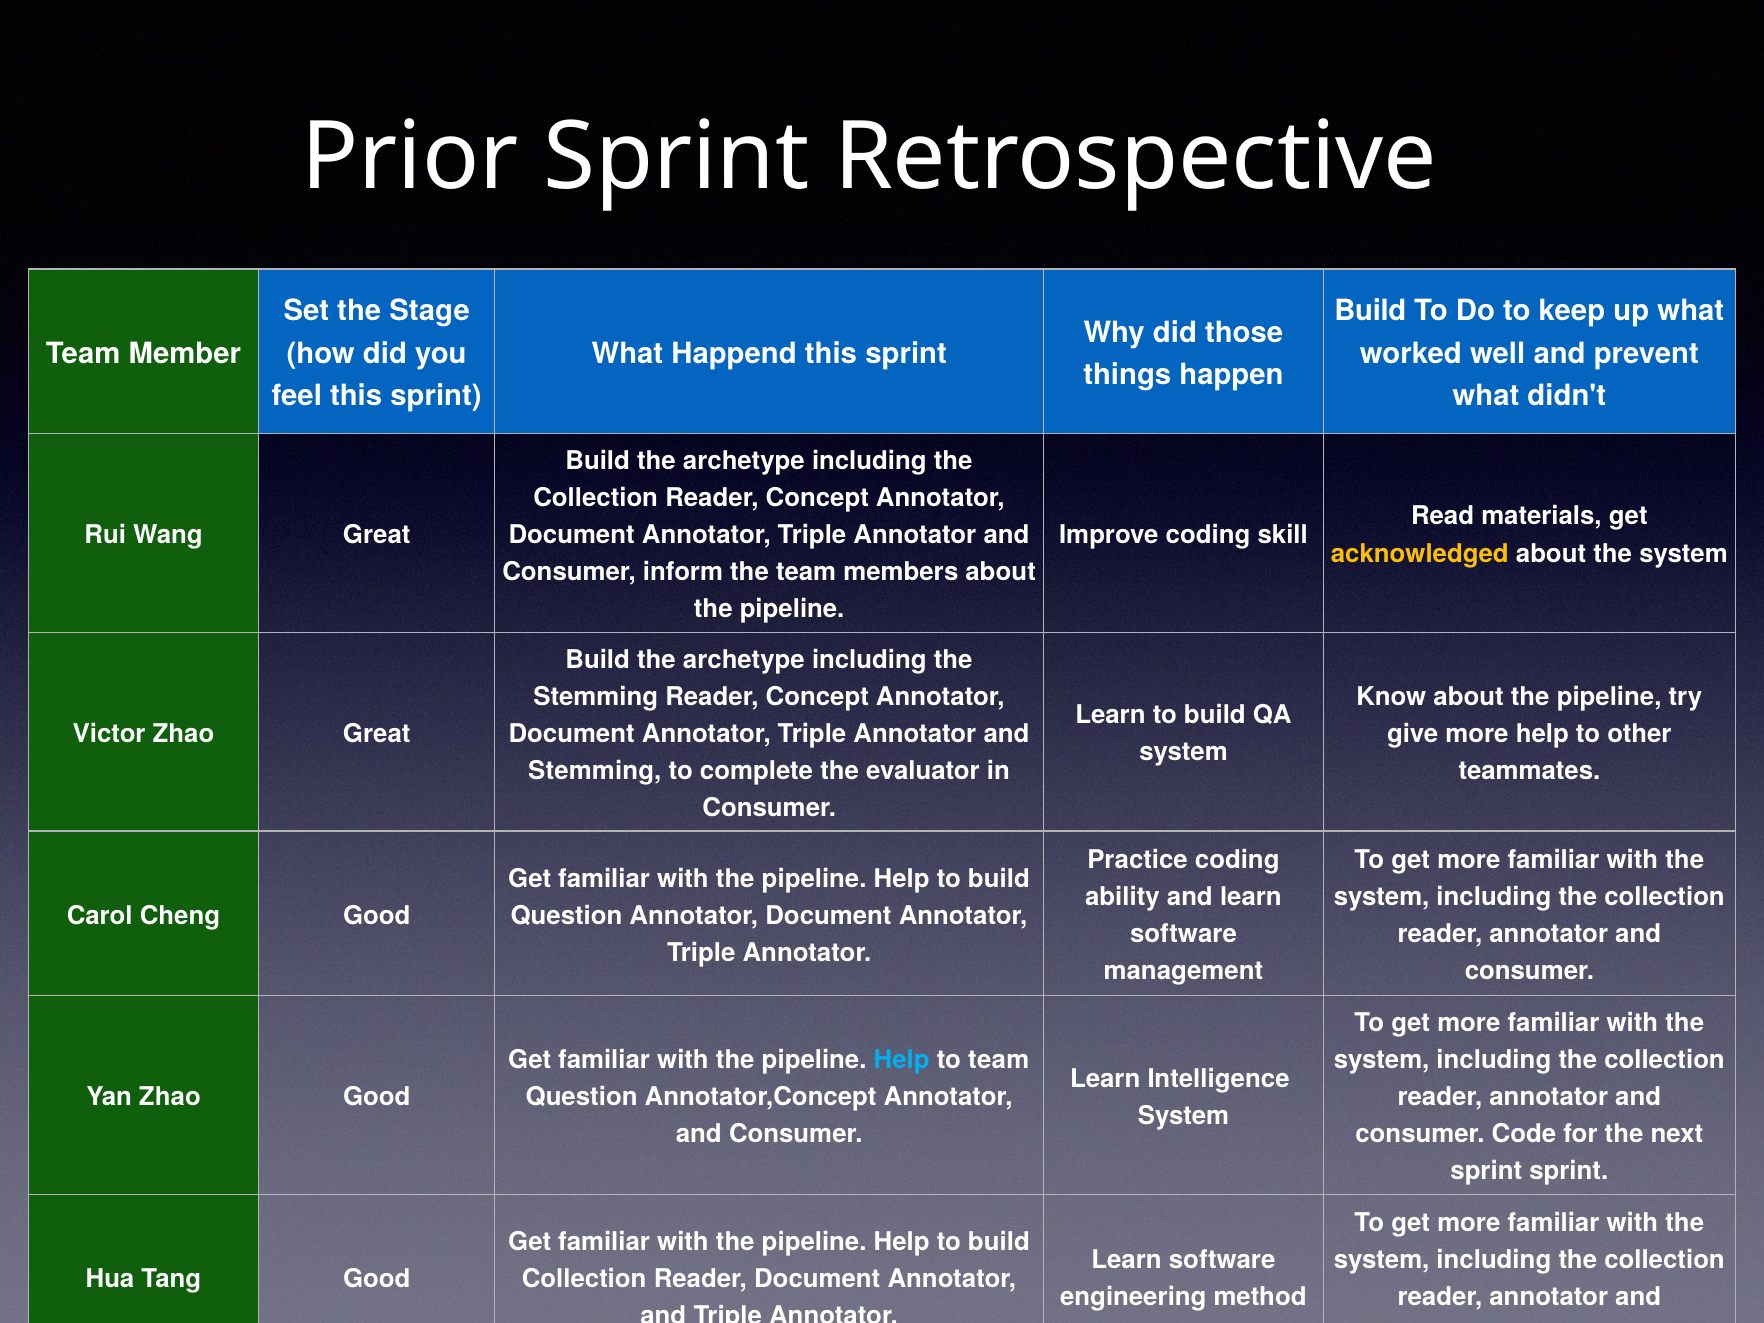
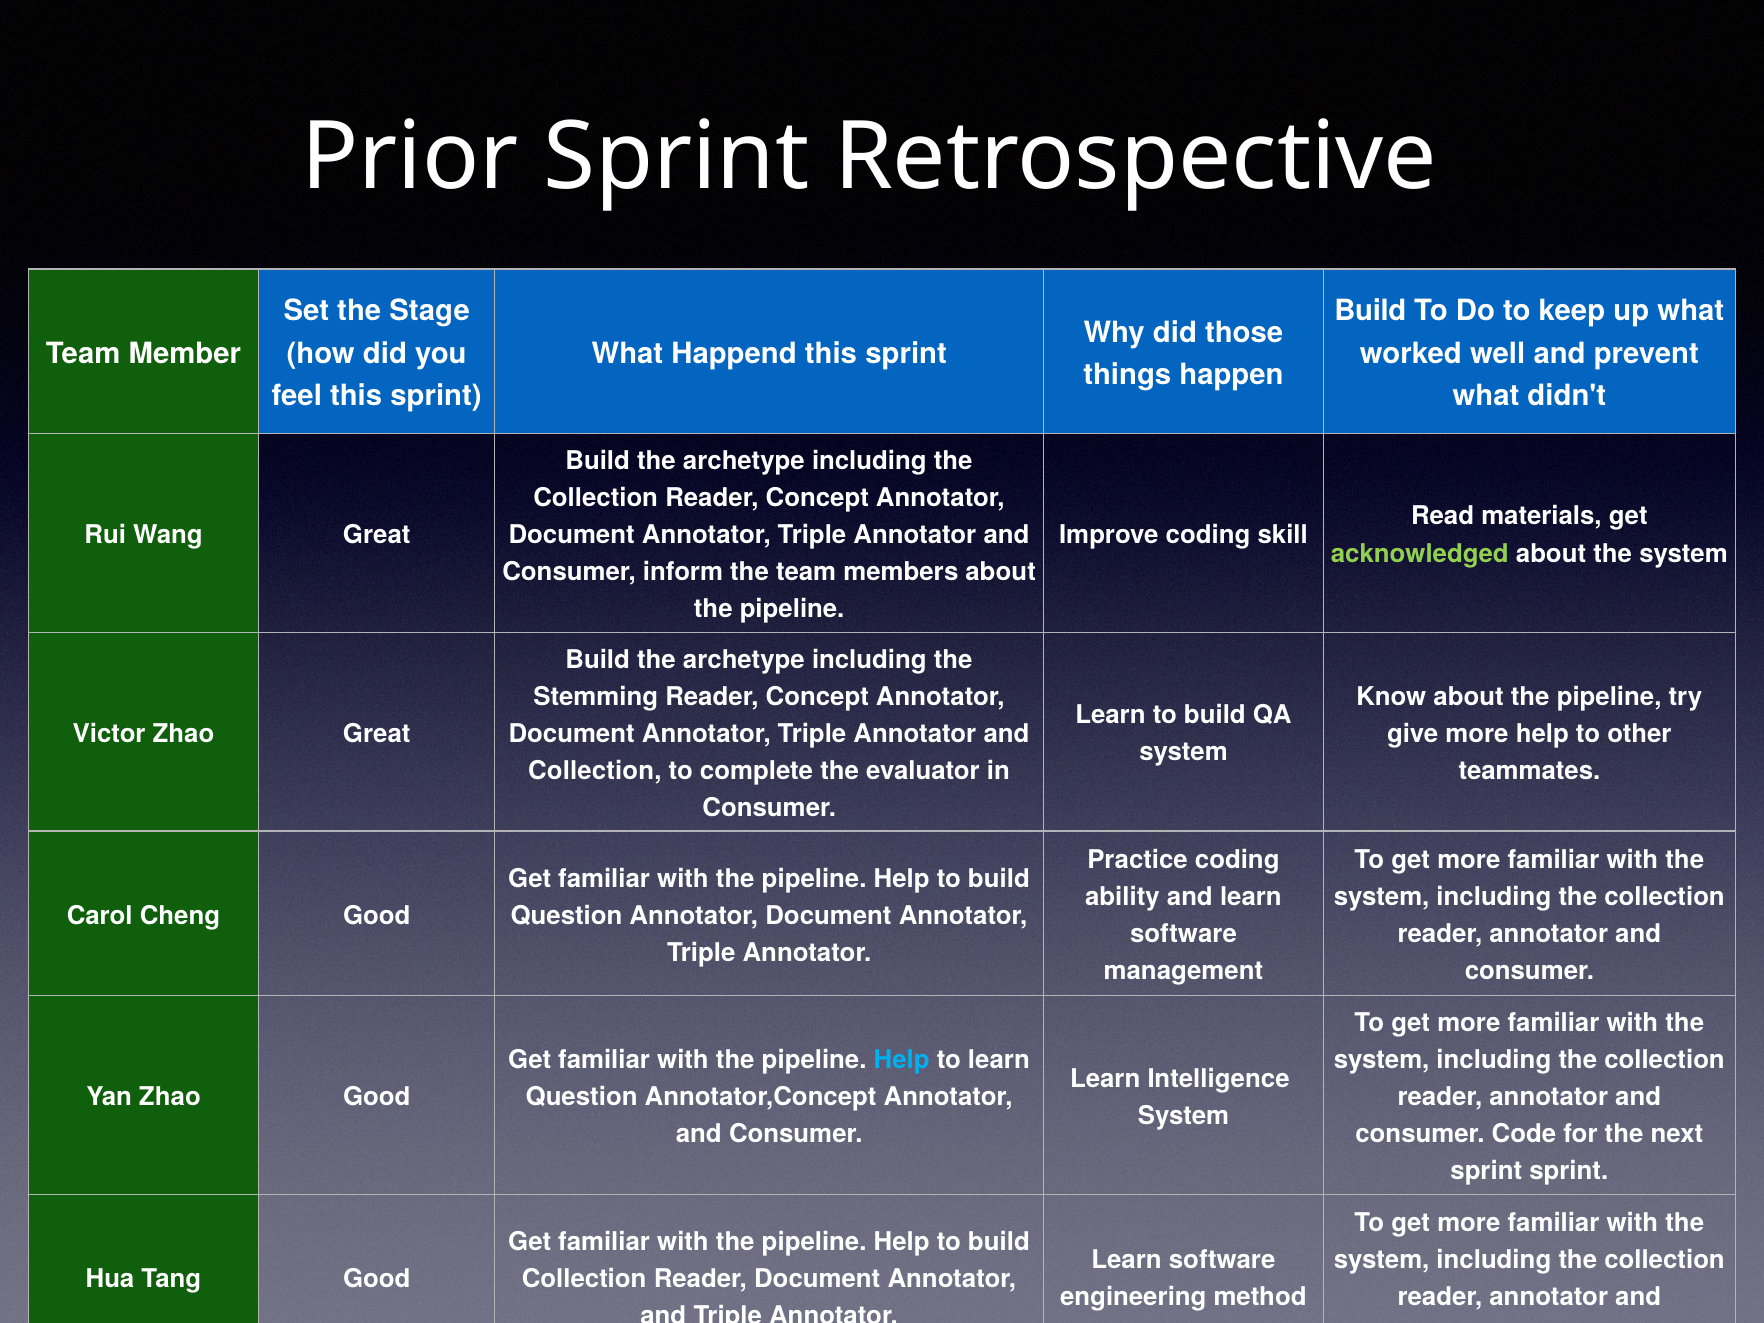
acknowledged colour: yellow -> light green
Stemming at (595, 771): Stemming -> Collection
to team: team -> learn
